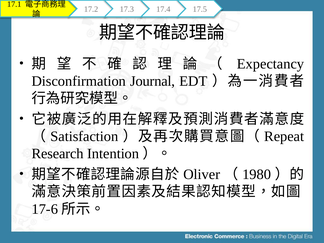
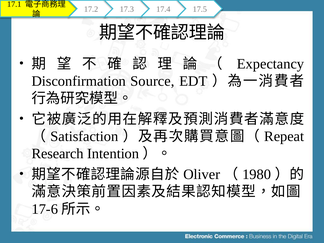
Journal: Journal -> Source
